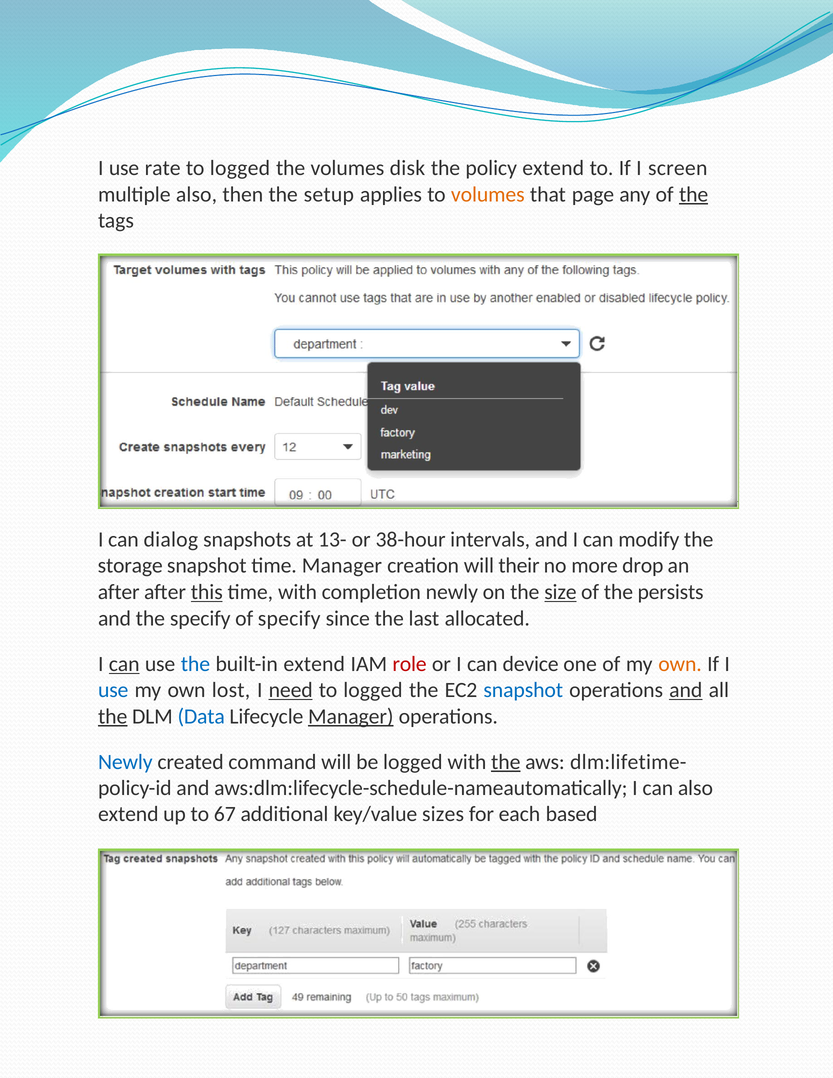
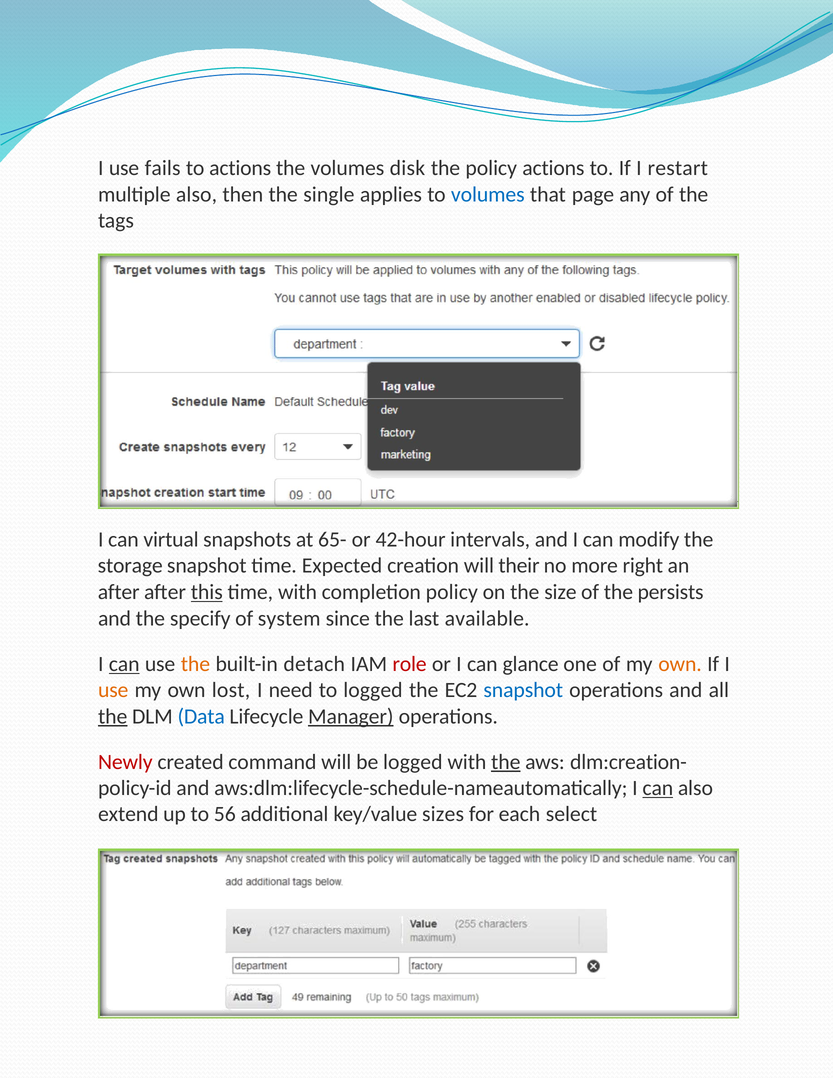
rate: rate -> fails
logged at (240, 168): logged -> actions
policy extend: extend -> actions
screen: screen -> restart
setup: setup -> single
volumes at (488, 194) colour: orange -> blue
the at (694, 194) underline: present -> none
dialog: dialog -> virtual
13-: 13- -> 65-
38-hour: 38-hour -> 42-hour
time Manager: Manager -> Expected
drop: drop -> right
completion newly: newly -> policy
size underline: present -> none
of specify: specify -> system
allocated: allocated -> available
the at (195, 664) colour: blue -> orange
built-in extend: extend -> detach
device: device -> glance
use at (113, 690) colour: blue -> orange
need underline: present -> none
and at (686, 690) underline: present -> none
Newly at (125, 762) colour: blue -> red
dlm:lifetime-: dlm:lifetime- -> dlm:creation-
can at (658, 788) underline: none -> present
67: 67 -> 56
based: based -> select
